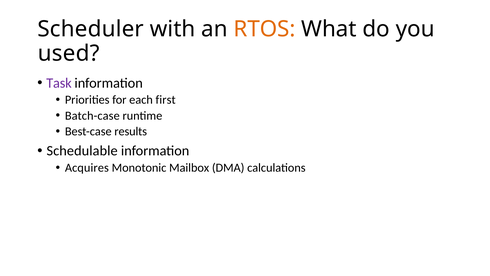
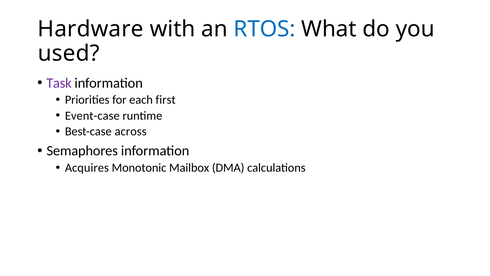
Scheduler: Scheduler -> Hardware
RTOS colour: orange -> blue
Batch-case: Batch-case -> Event-case
results: results -> across
Schedulable: Schedulable -> Semaphores
